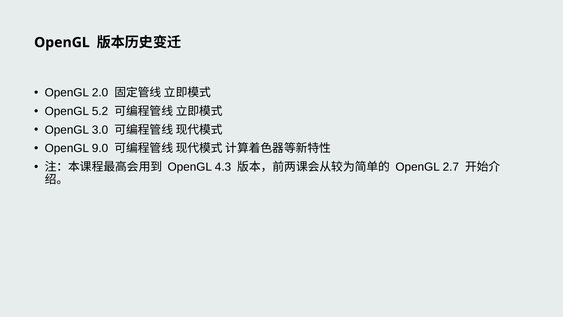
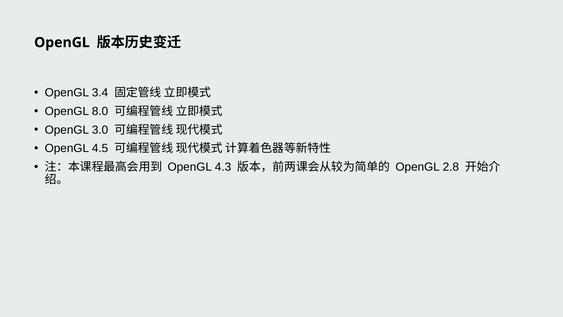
2.0: 2.0 -> 3.4
5.2: 5.2 -> 8.0
9.0: 9.0 -> 4.5
2.7: 2.7 -> 2.8
